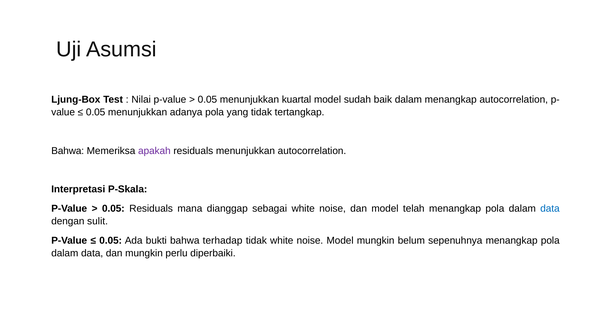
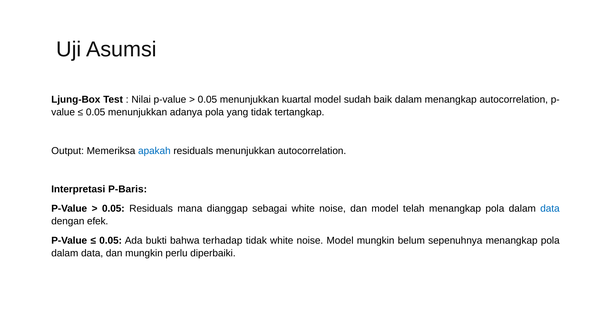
Bahwa at (68, 151): Bahwa -> Output
apakah colour: purple -> blue
P-Skala: P-Skala -> P-Baris
sulit: sulit -> efek
